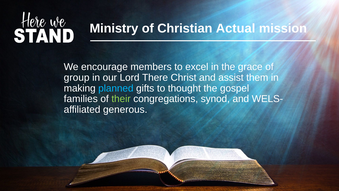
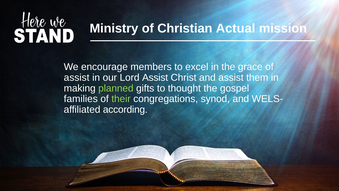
group at (77, 77): group -> assist
Lord There: There -> Assist
planned colour: light blue -> light green
generous: generous -> according
